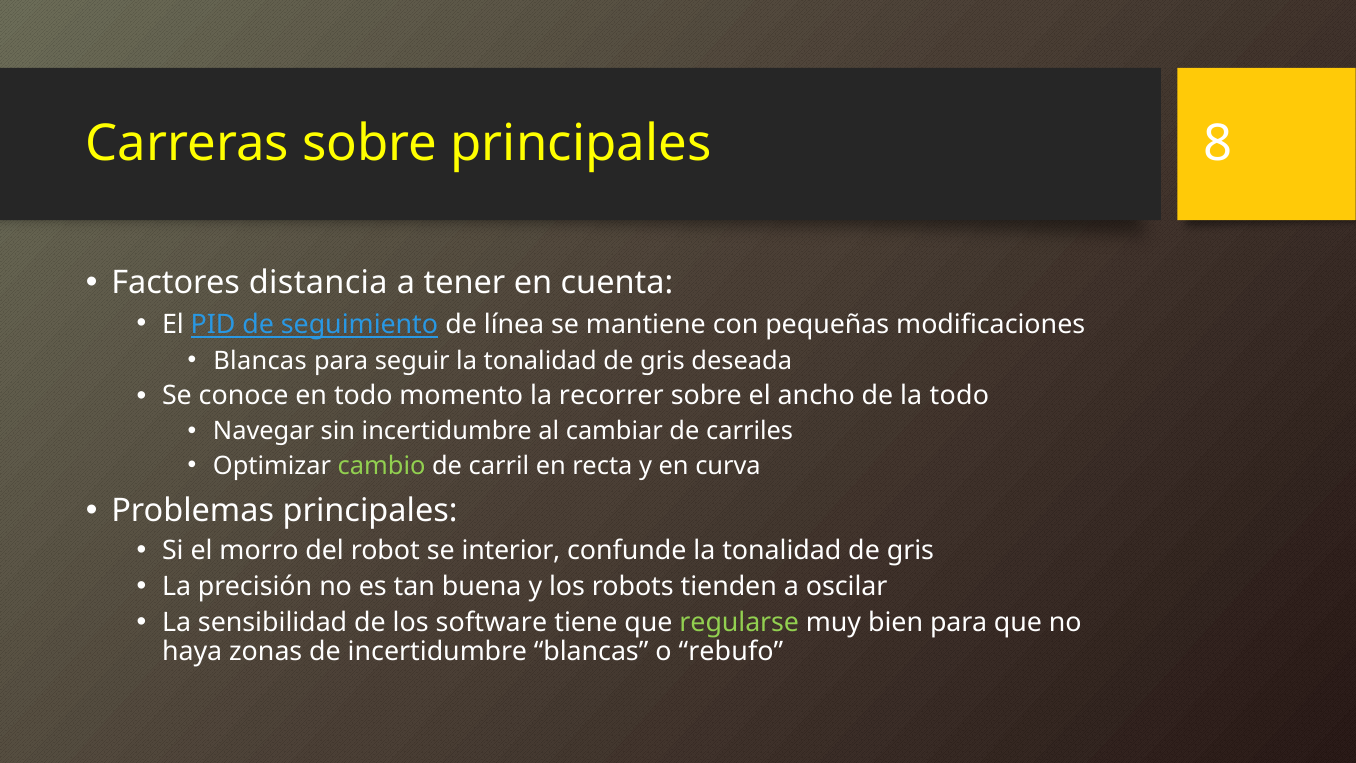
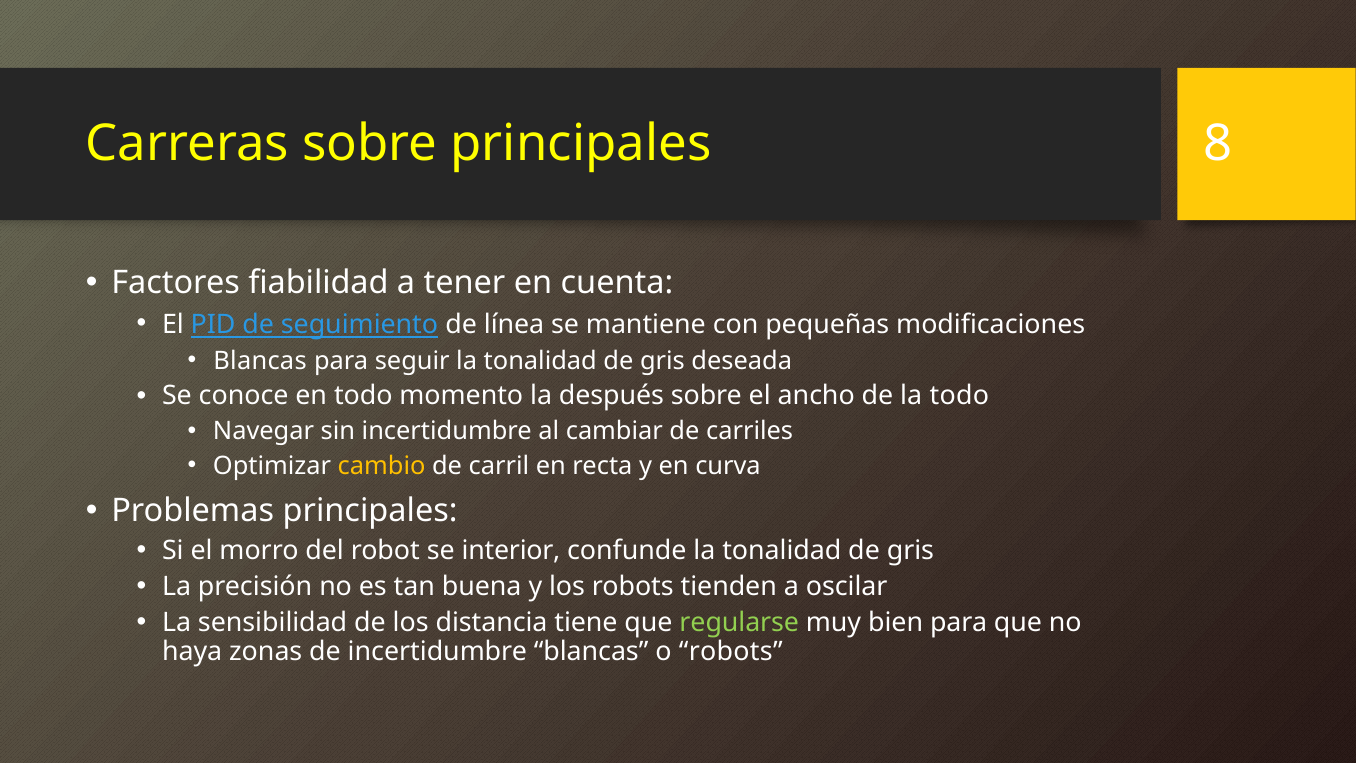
distancia: distancia -> fiabilidad
recorrer: recorrer -> después
cambio colour: light green -> yellow
software: software -> distancia
o rebufo: rebufo -> robots
